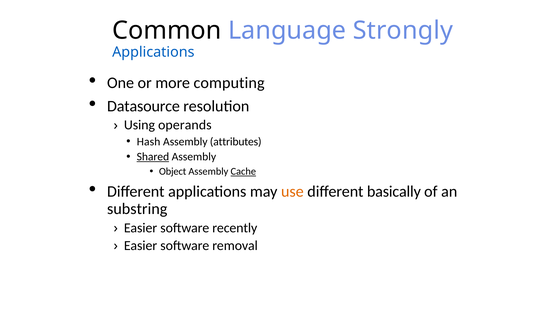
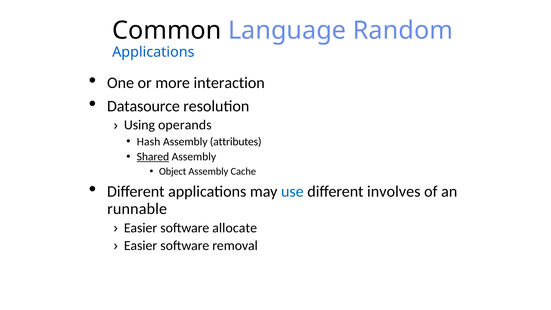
Strongly: Strongly -> Random
computing: computing -> interaction
Cache underline: present -> none
use colour: orange -> blue
basically: basically -> involves
substring: substring -> runnable
recently: recently -> allocate
